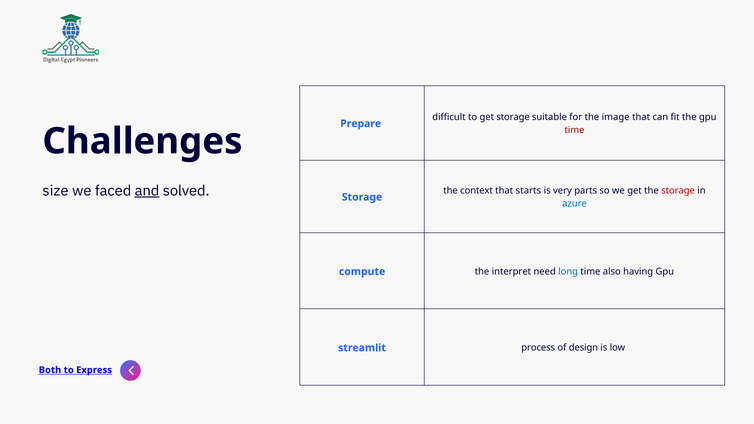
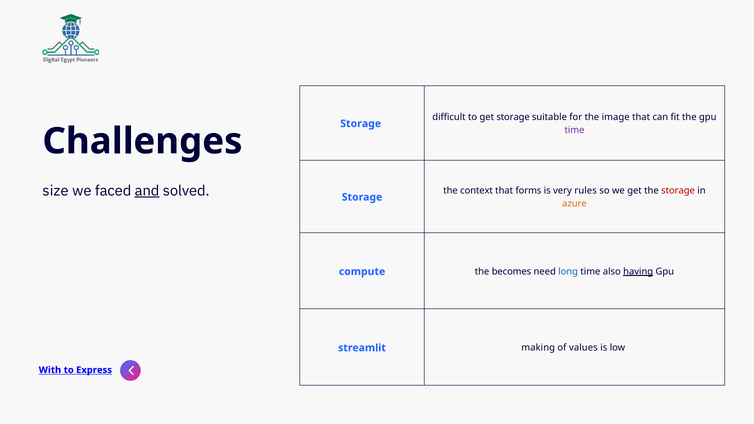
Prepare at (361, 124): Prepare -> Storage
time at (575, 130) colour: red -> purple
starts: starts -> forms
parts: parts -> rules
azure colour: blue -> orange
interpret: interpret -> becomes
having underline: none -> present
process: process -> making
design: design -> values
Both: Both -> With
